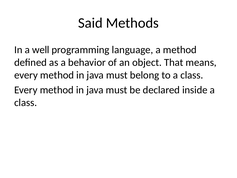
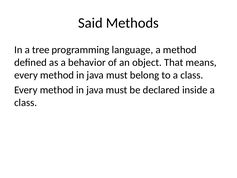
well: well -> tree
